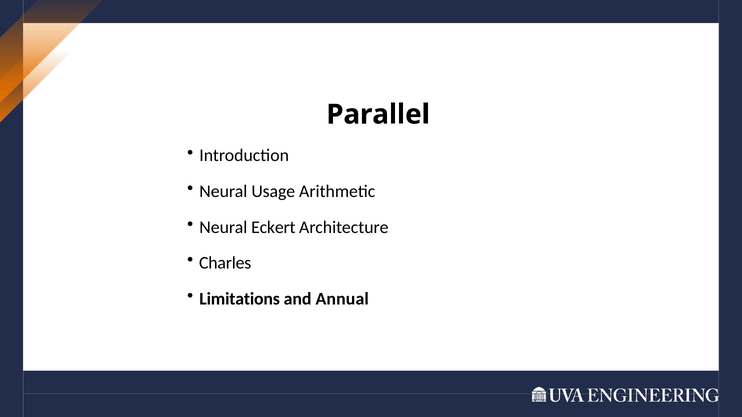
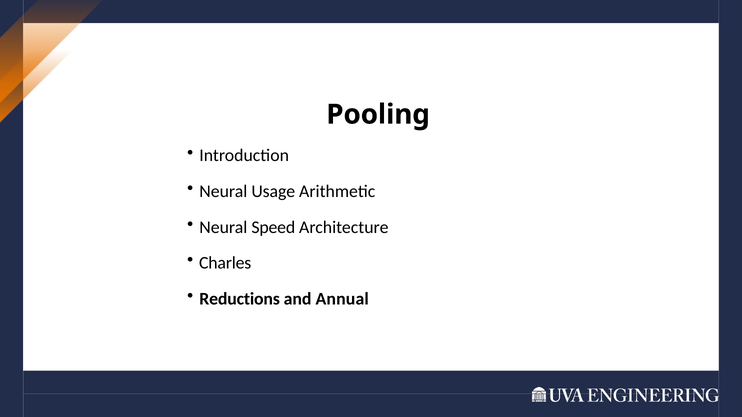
Parallel: Parallel -> Pooling
Eckert: Eckert -> Speed
Limitations: Limitations -> Reductions
